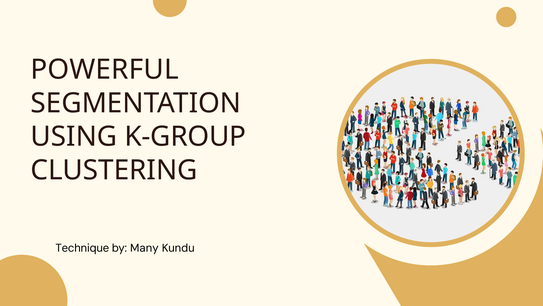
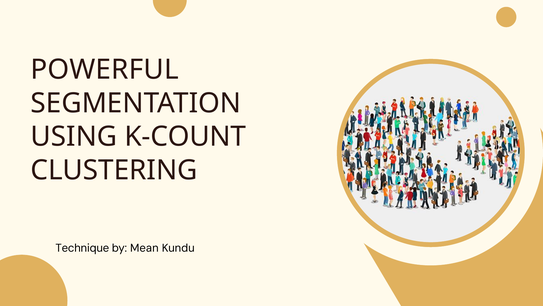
K-GROUP: K-GROUP -> K-COUNT
Many: Many -> Mean
